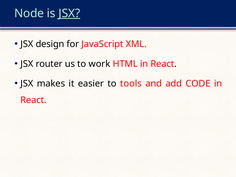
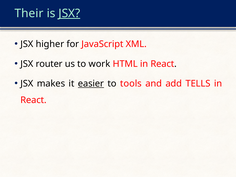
Node: Node -> Their
design: design -> higher
easier underline: none -> present
CODE: CODE -> TELLS
